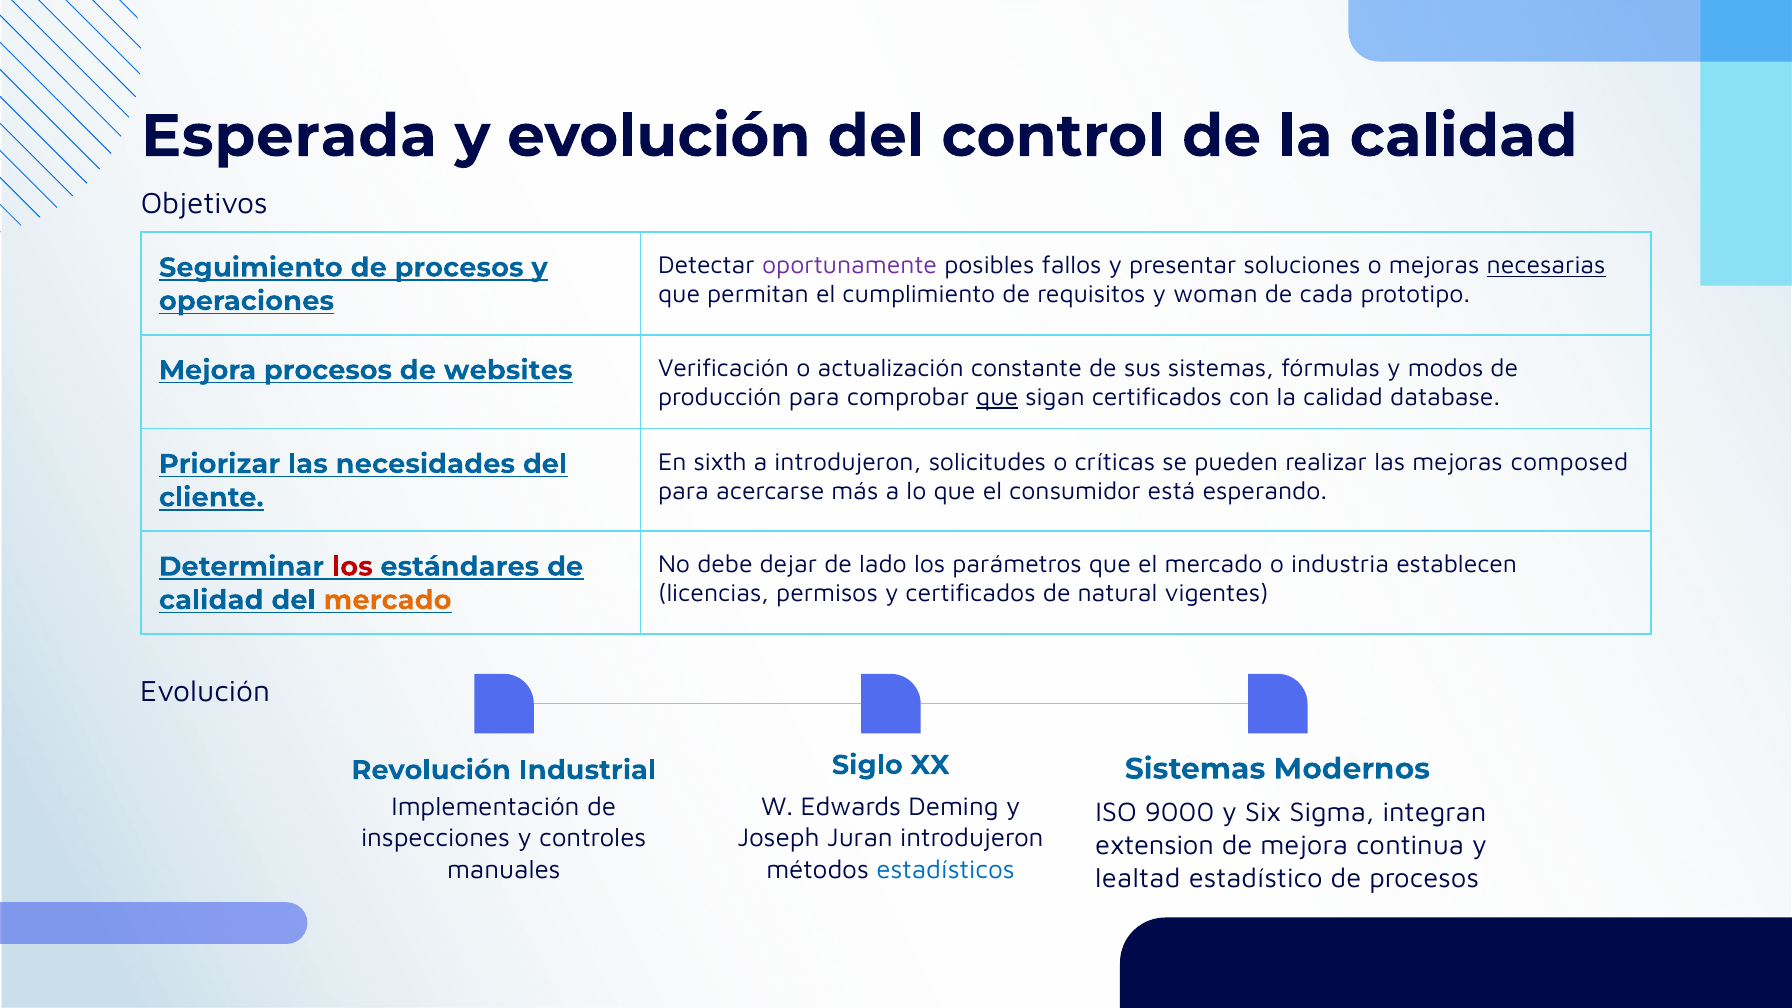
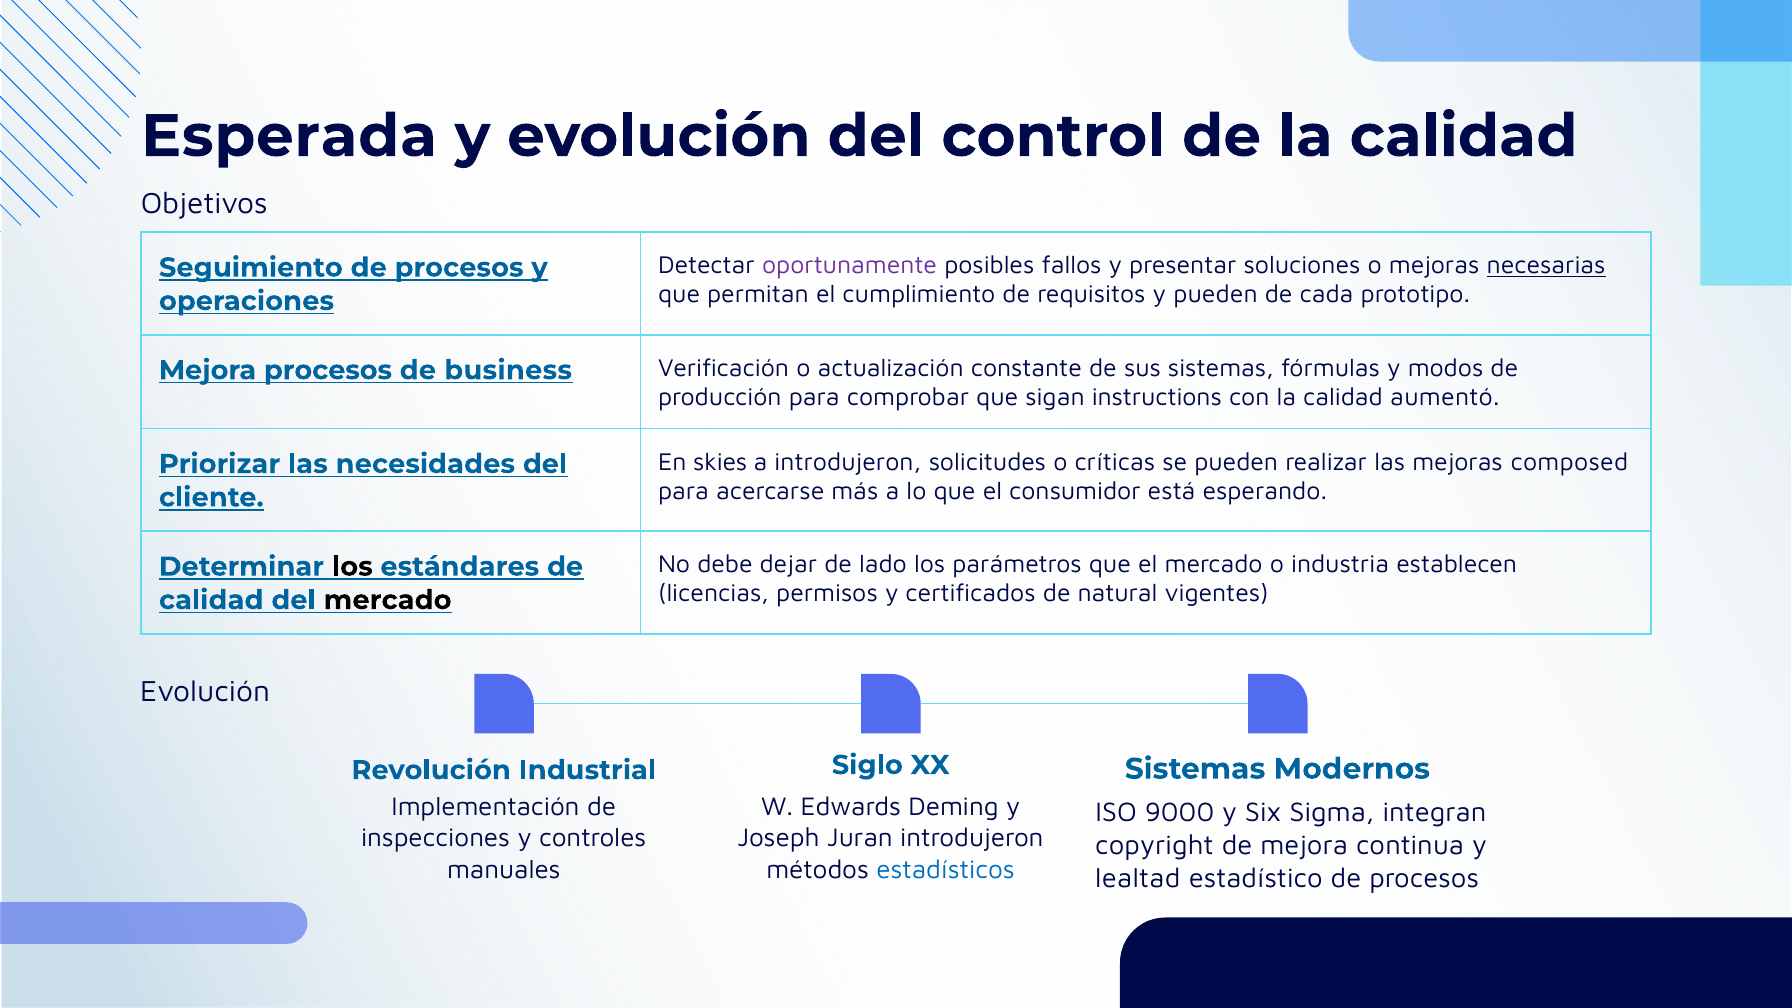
y woman: woman -> pueden
websites: websites -> business
que at (997, 397) underline: present -> none
sigan certificados: certificados -> instructions
database: database -> aumentó
sixth: sixth -> skies
los at (352, 567) colour: red -> black
mercado at (388, 600) colour: orange -> black
extension: extension -> copyright
